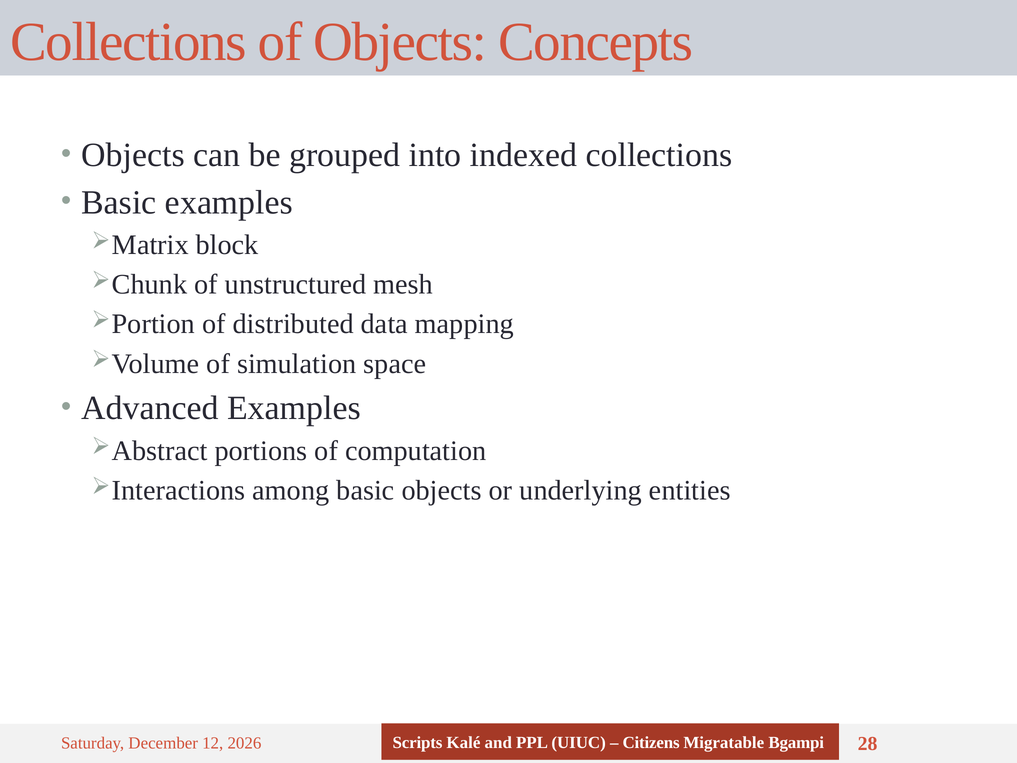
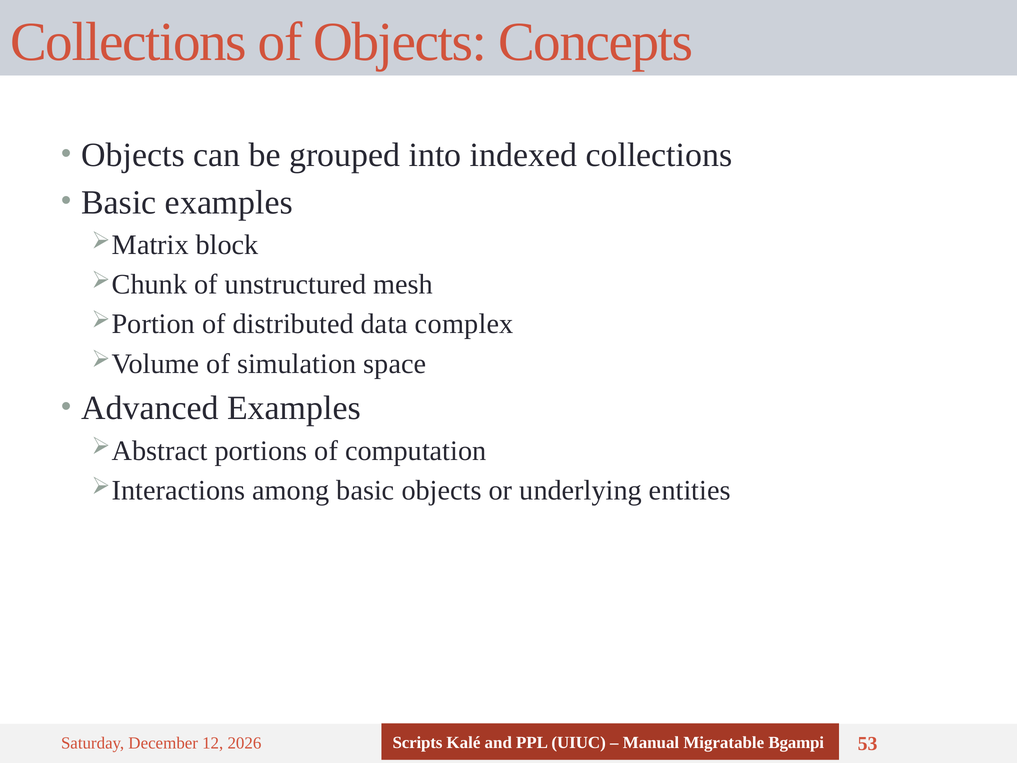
mapping: mapping -> complex
Citizens: Citizens -> Manual
28: 28 -> 53
